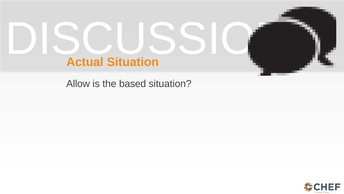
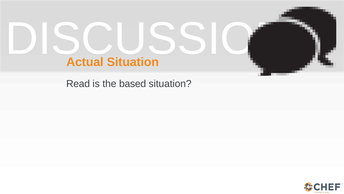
Allow: Allow -> Read
